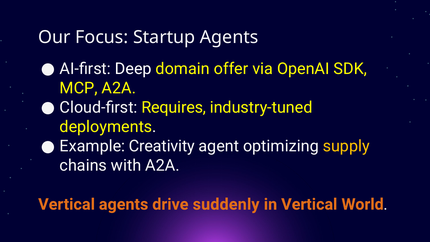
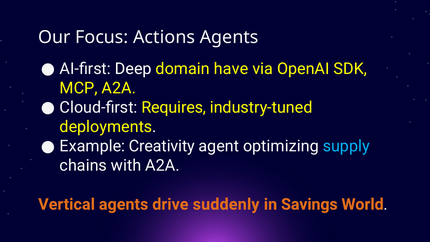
Startup: Startup -> Actions
offer: offer -> have
supply colour: yellow -> light blue
in Vertical: Vertical -> Savings
